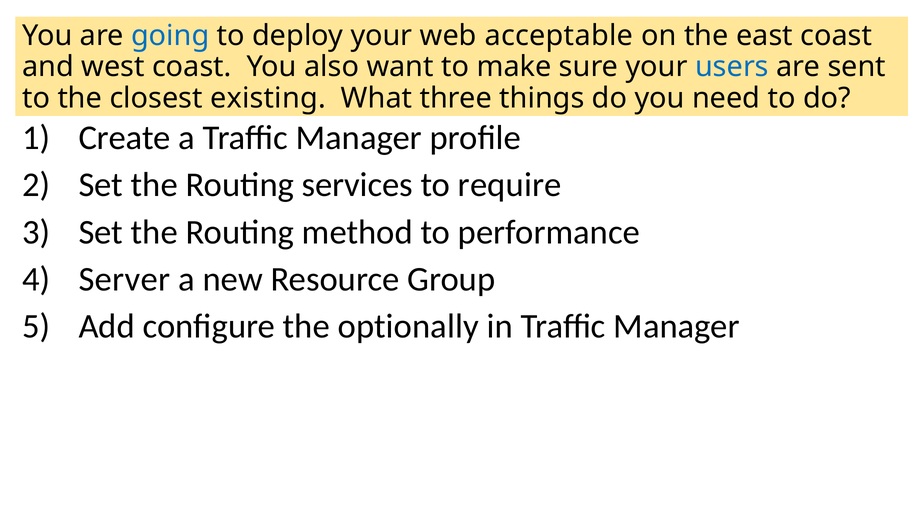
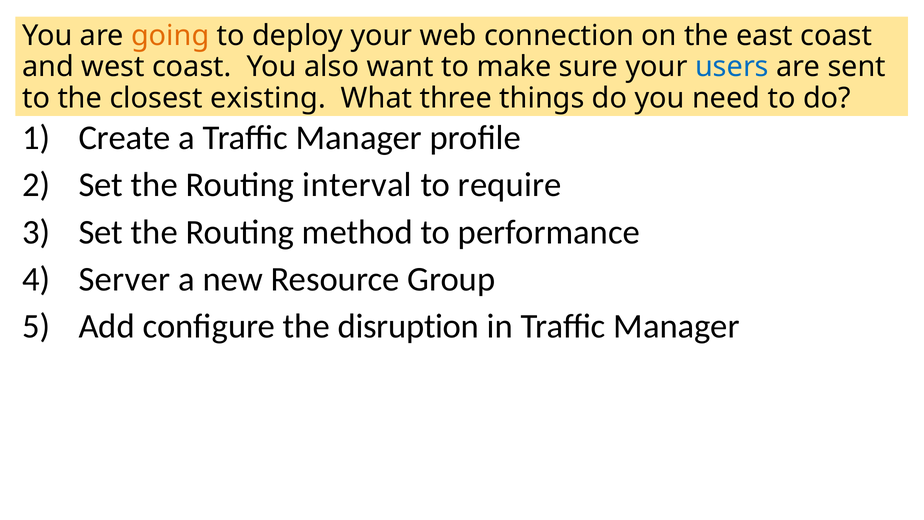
going colour: blue -> orange
acceptable: acceptable -> connection
services: services -> interval
optionally: optionally -> disruption
